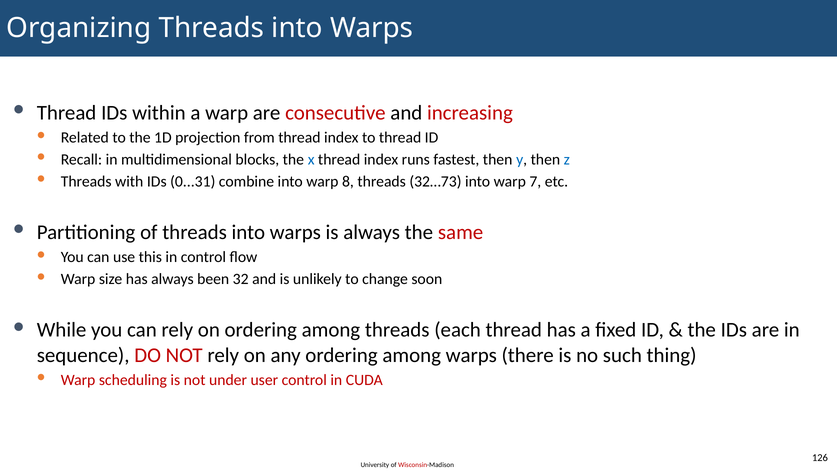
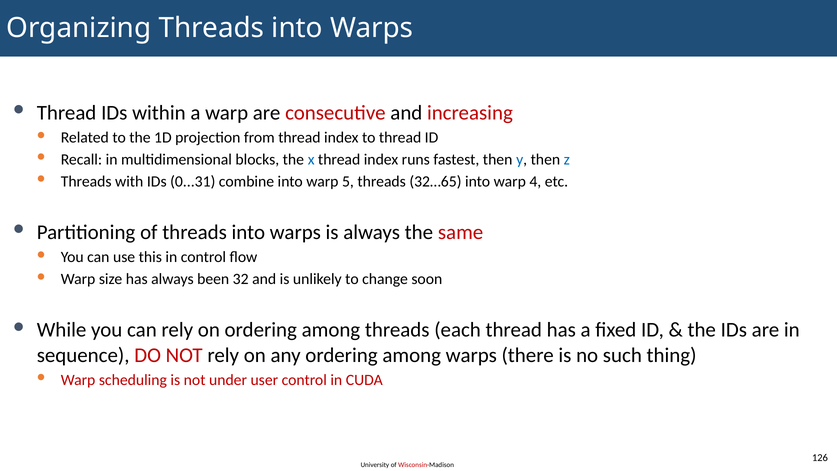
8: 8 -> 5
32…73: 32…73 -> 32…65
7: 7 -> 4
